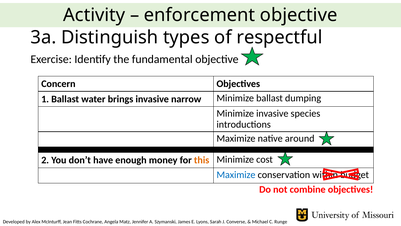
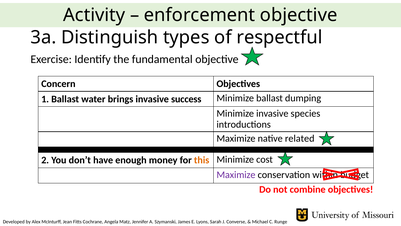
narrow: narrow -> success
around: around -> related
Maximize at (236, 174) colour: blue -> purple
